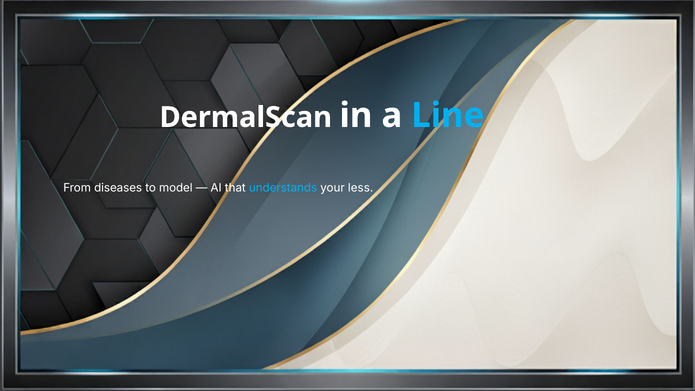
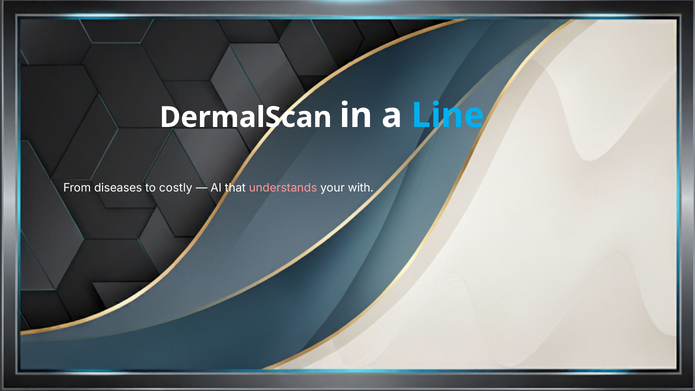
model: model -> costly
understands colour: light blue -> pink
less: less -> with
